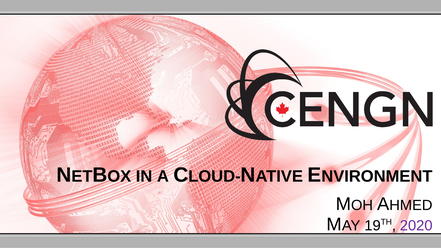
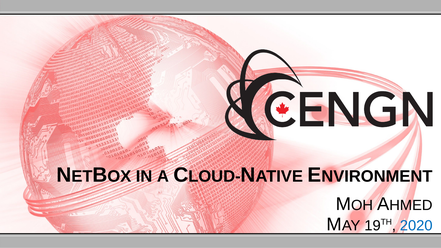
2020 colour: purple -> blue
